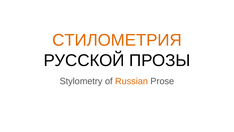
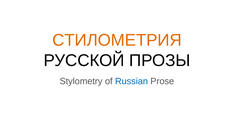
Russian colour: orange -> blue
